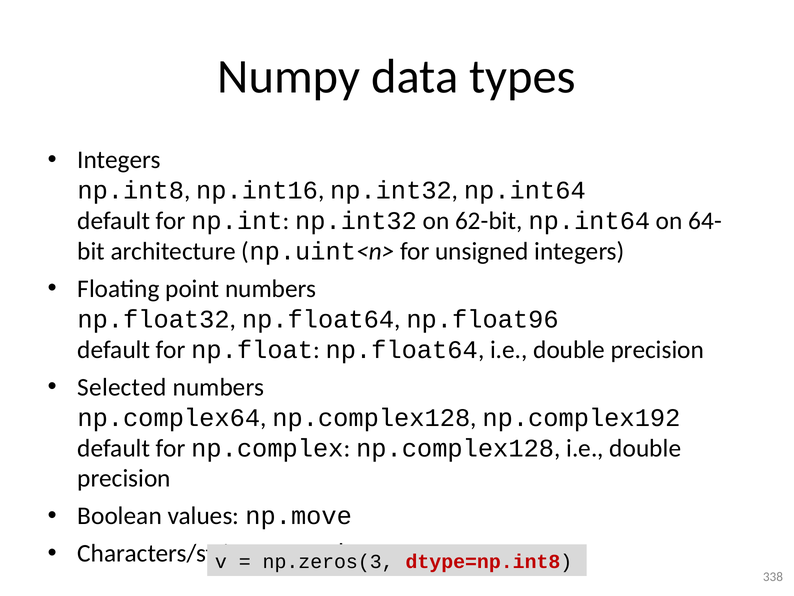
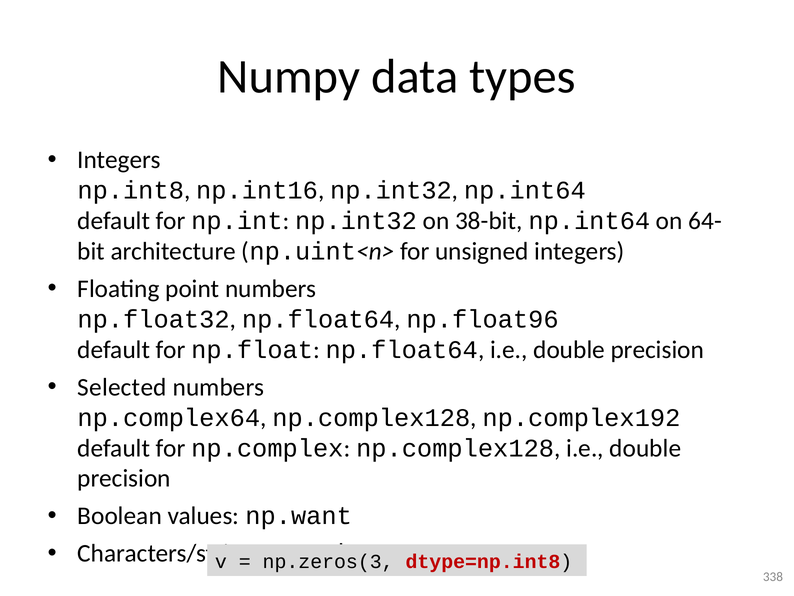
62-bit: 62-bit -> 38-bit
np.move: np.move -> np.want
